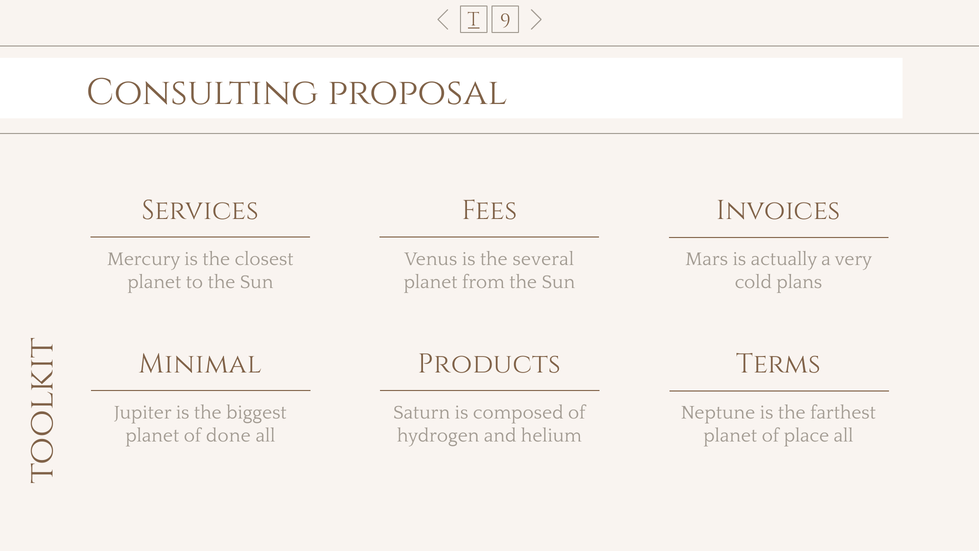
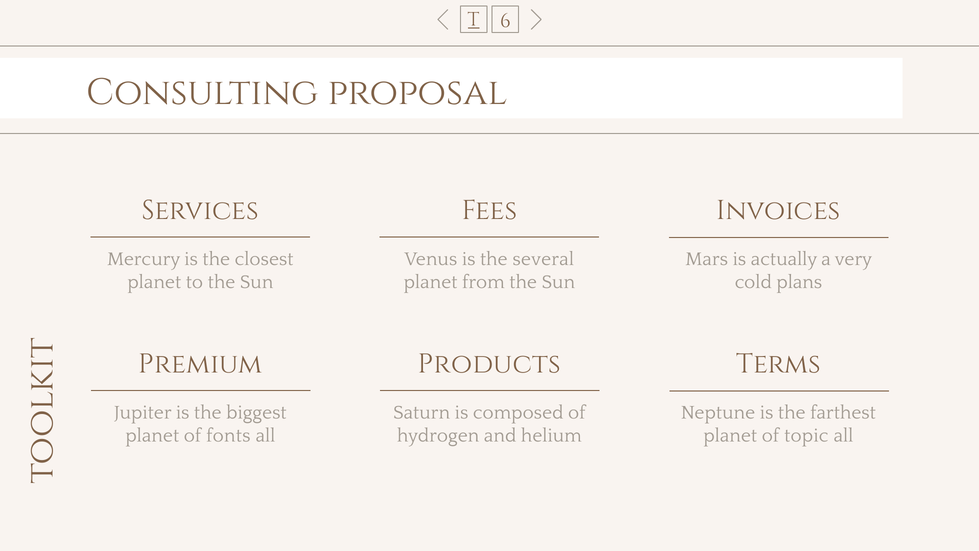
9: 9 -> 6
Minimal: Minimal -> Premium
done: done -> fonts
place: place -> topic
